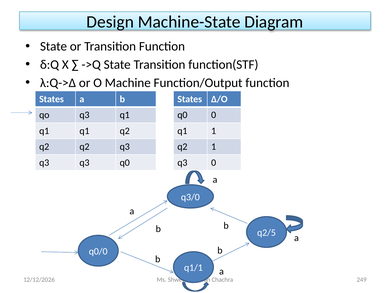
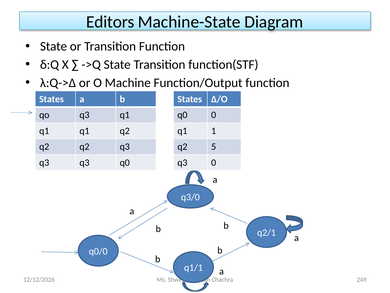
Design: Design -> Editors
q2 1: 1 -> 5
q2/5: q2/5 -> q2/1
